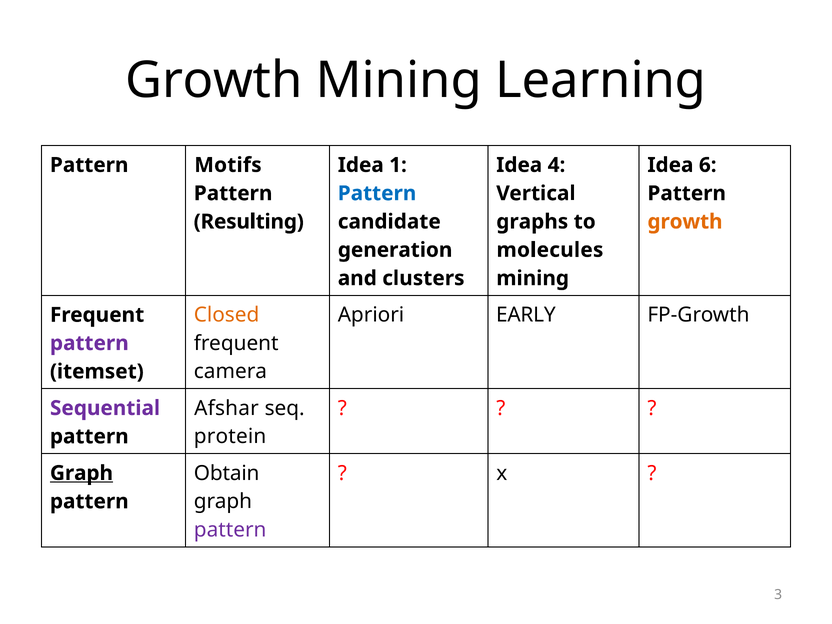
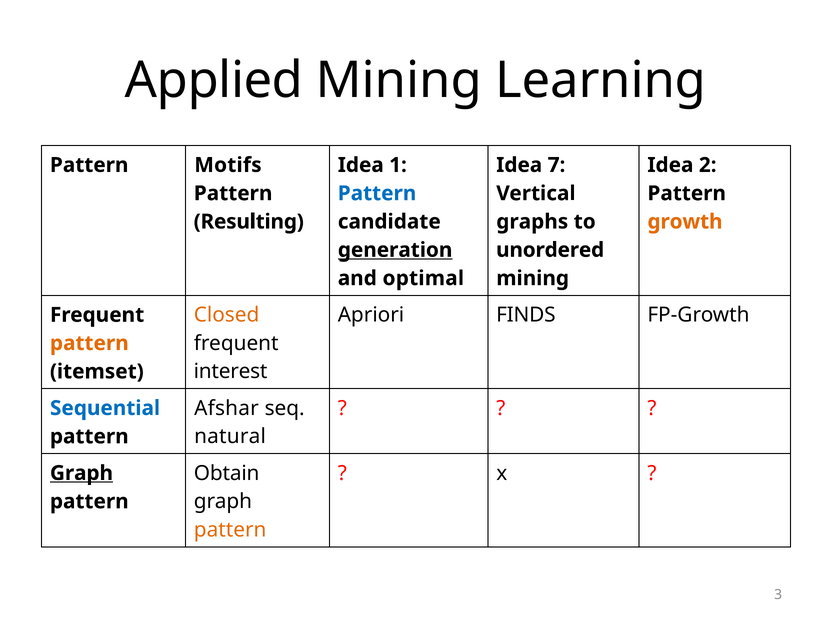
Growth at (214, 81): Growth -> Applied
4: 4 -> 7
6: 6 -> 2
generation underline: none -> present
molecules: molecules -> unordered
clusters: clusters -> optimal
EARLY: EARLY -> FINDS
pattern at (89, 343) colour: purple -> orange
camera: camera -> interest
Sequential colour: purple -> blue
protein: protein -> natural
pattern at (230, 530) colour: purple -> orange
